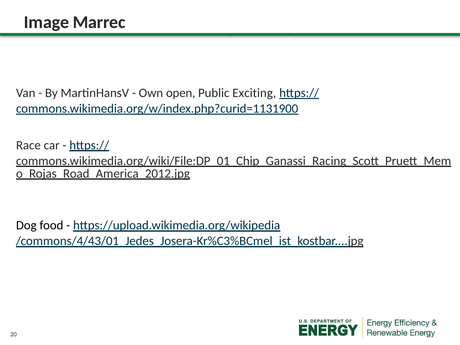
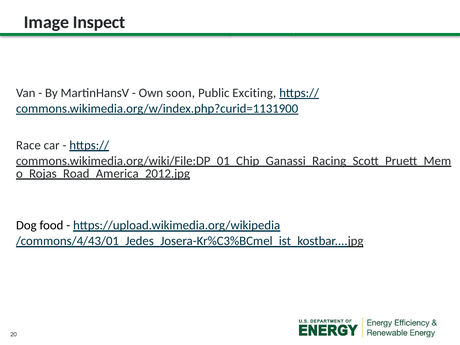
Marrec: Marrec -> Inspect
open: open -> soon
